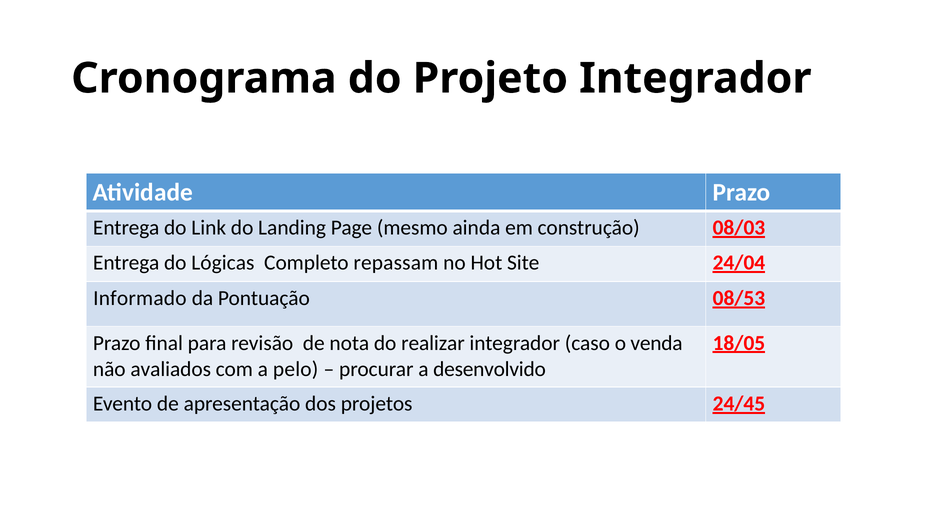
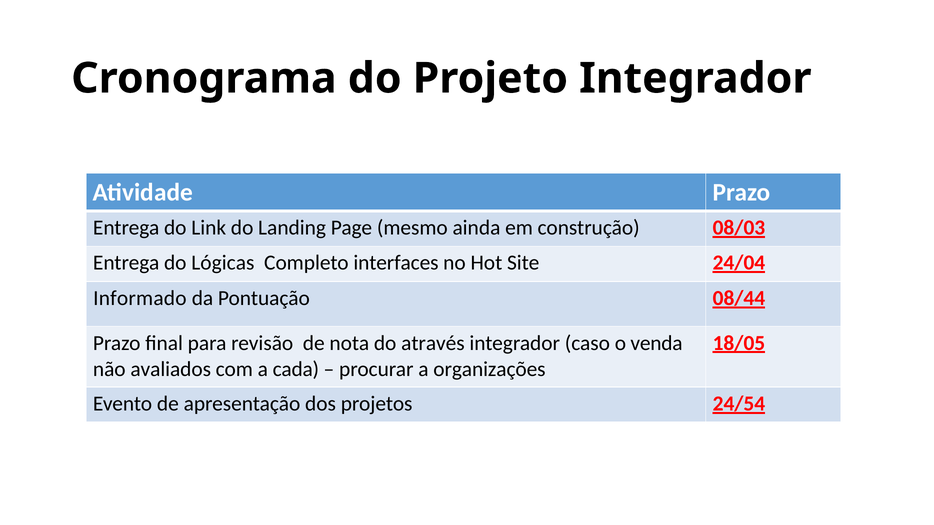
repassam: repassam -> interfaces
08/53: 08/53 -> 08/44
realizar: realizar -> através
pelo: pelo -> cada
desenvolvido: desenvolvido -> organizações
24/45: 24/45 -> 24/54
